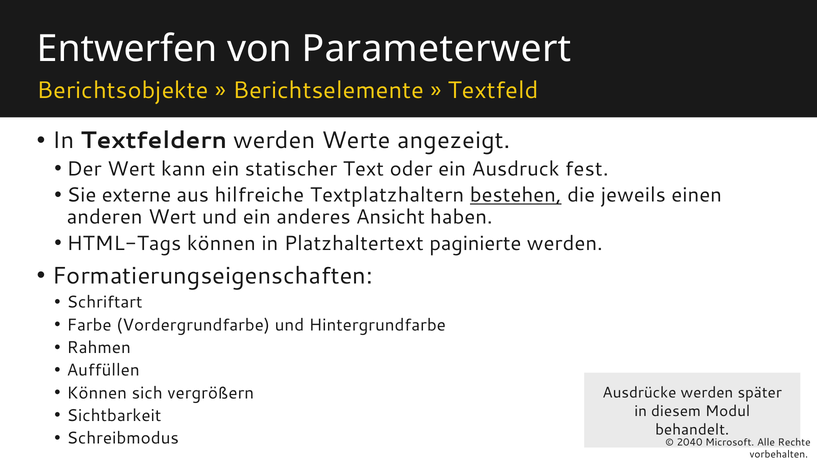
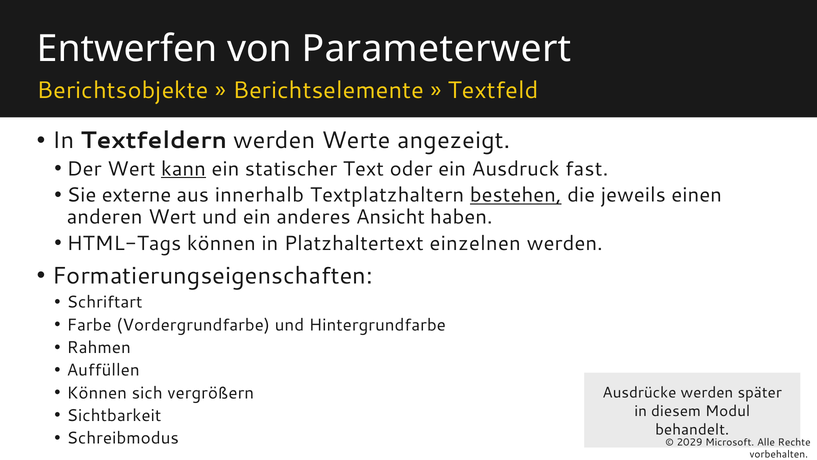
kann underline: none -> present
fest: fest -> fast
hilfreiche: hilfreiche -> innerhalb
paginierte: paginierte -> einzelnen
2040: 2040 -> 2029
